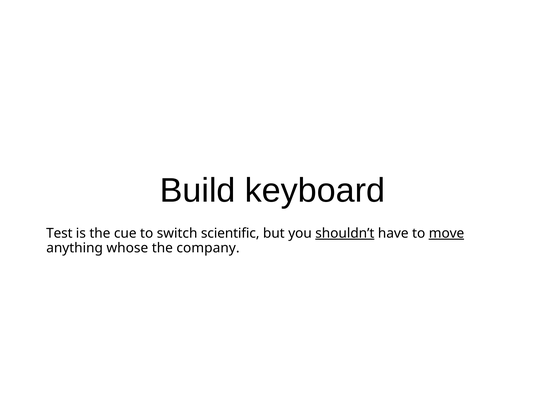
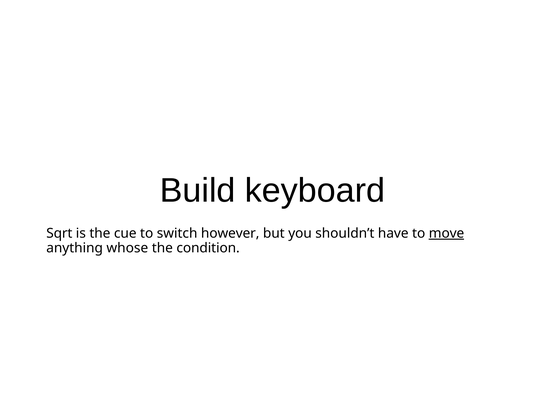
Test: Test -> Sqrt
scientific: scientific -> however
shouldn’t underline: present -> none
company: company -> condition
